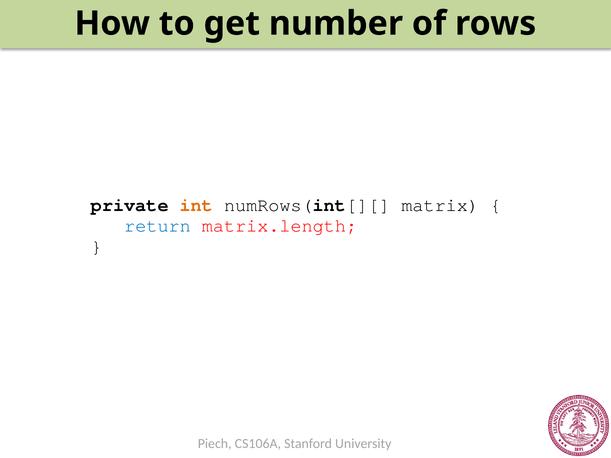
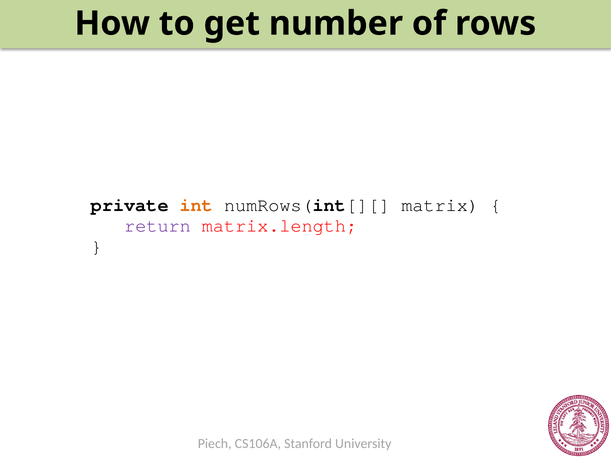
return colour: blue -> purple
